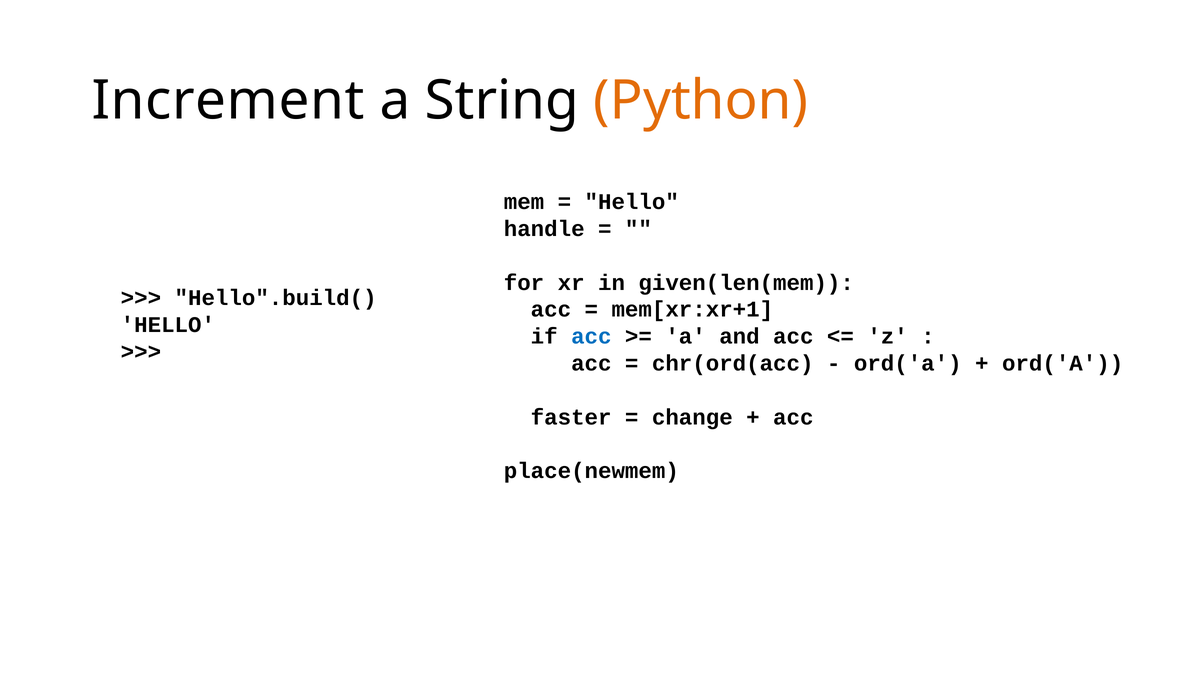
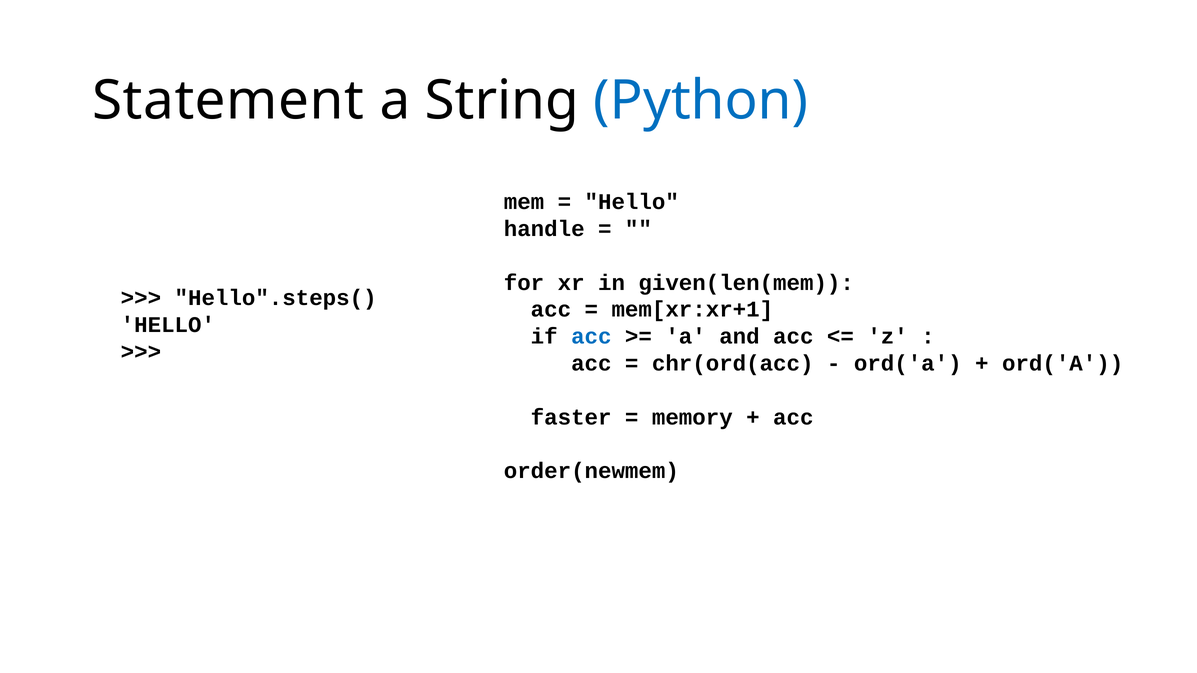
Increment: Increment -> Statement
Python colour: orange -> blue
Hello".build(: Hello".build( -> Hello".steps(
change: change -> memory
place(newmem: place(newmem -> order(newmem
